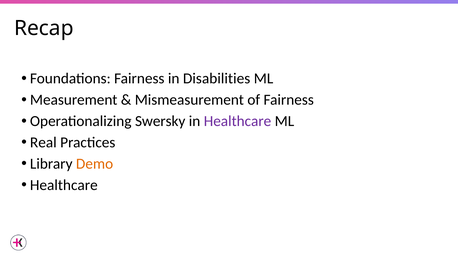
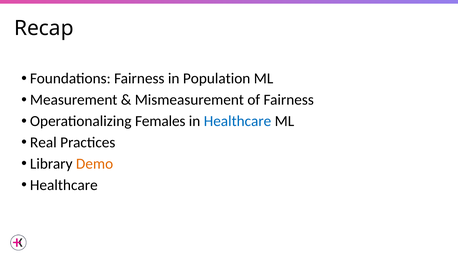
Disabilities: Disabilities -> Population
Swersky: Swersky -> Females
Healthcare at (238, 121) colour: purple -> blue
